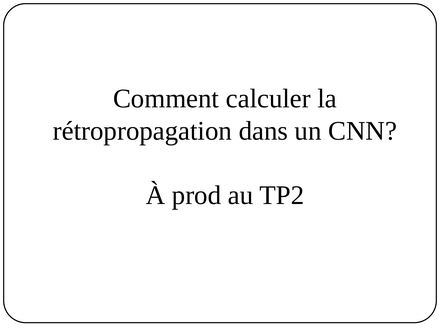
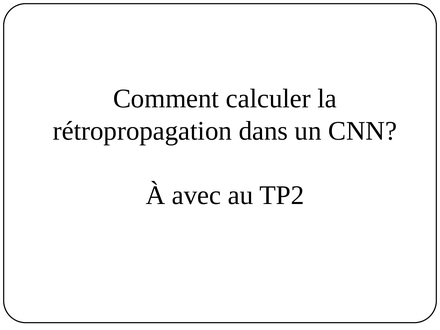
prod: prod -> avec
